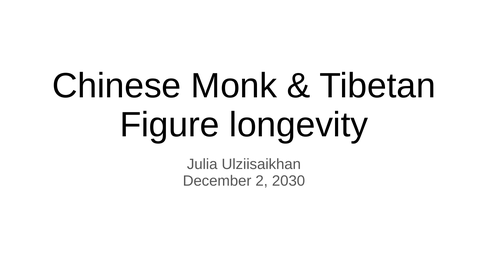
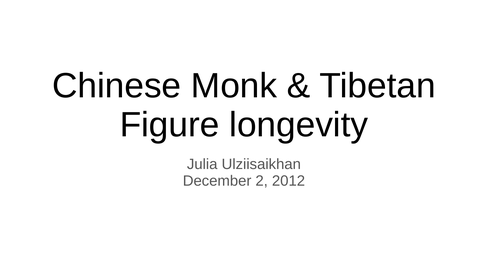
2030: 2030 -> 2012
